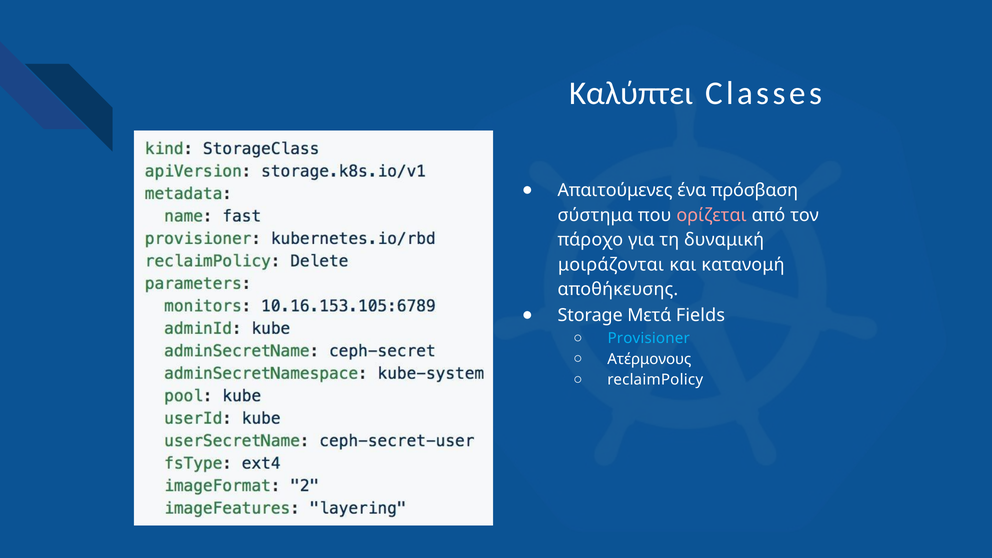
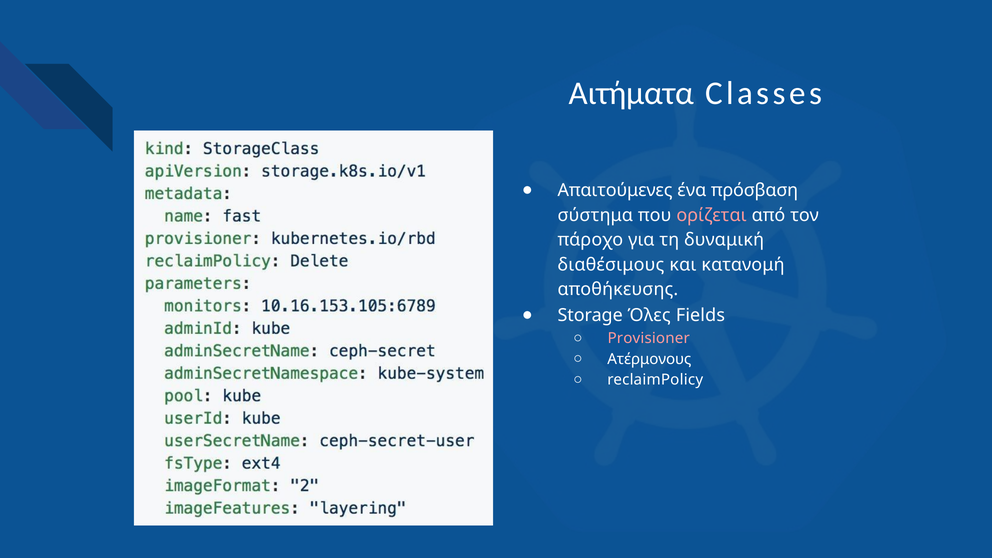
Καλύπτει: Καλύπτει -> Αιτήματα
μοιράζονται: μοιράζονται -> διαθέσιμους
Μετά: Μετά -> Όλες
Provisioner colour: light blue -> pink
